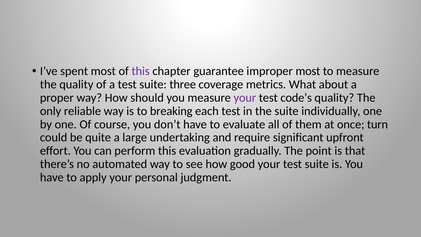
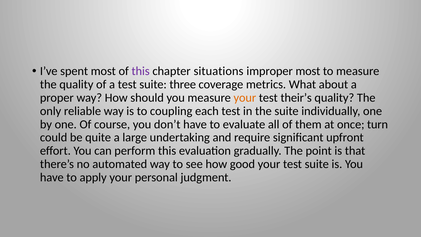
guarantee: guarantee -> situations
your at (245, 98) colour: purple -> orange
code’s: code’s -> their’s
breaking: breaking -> coupling
